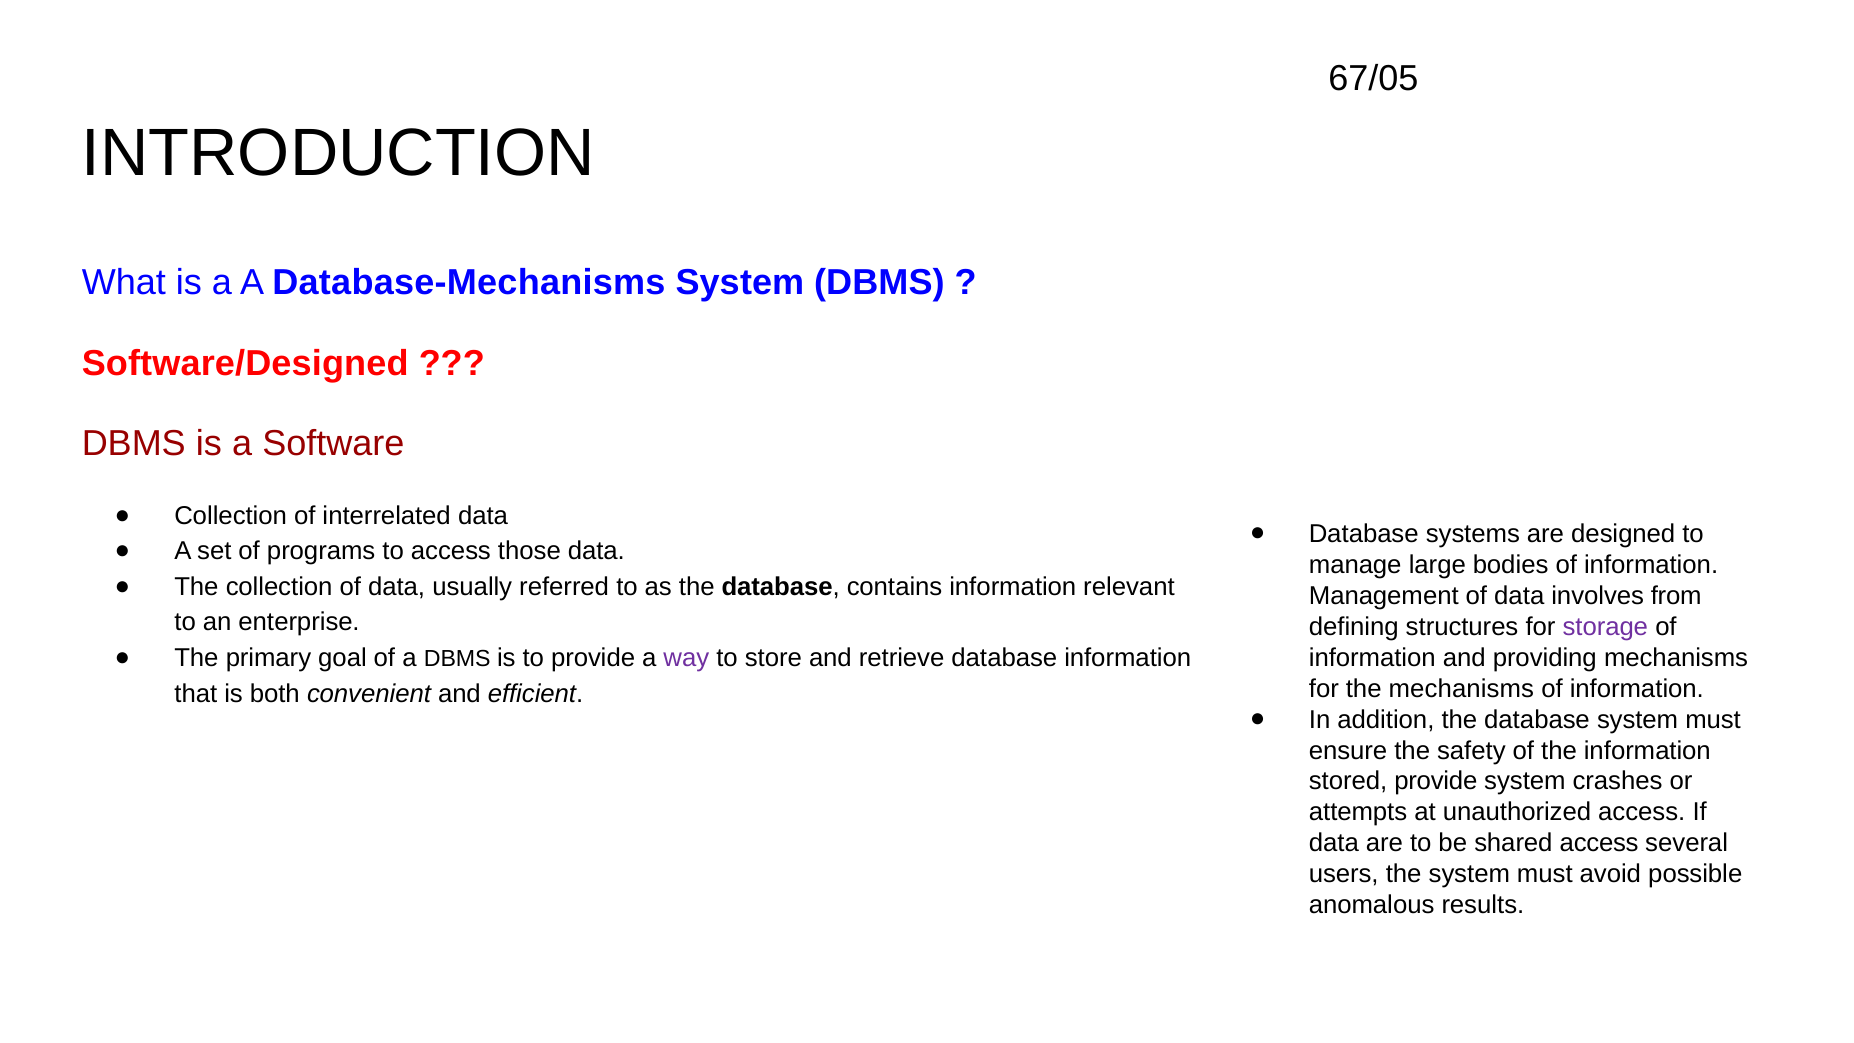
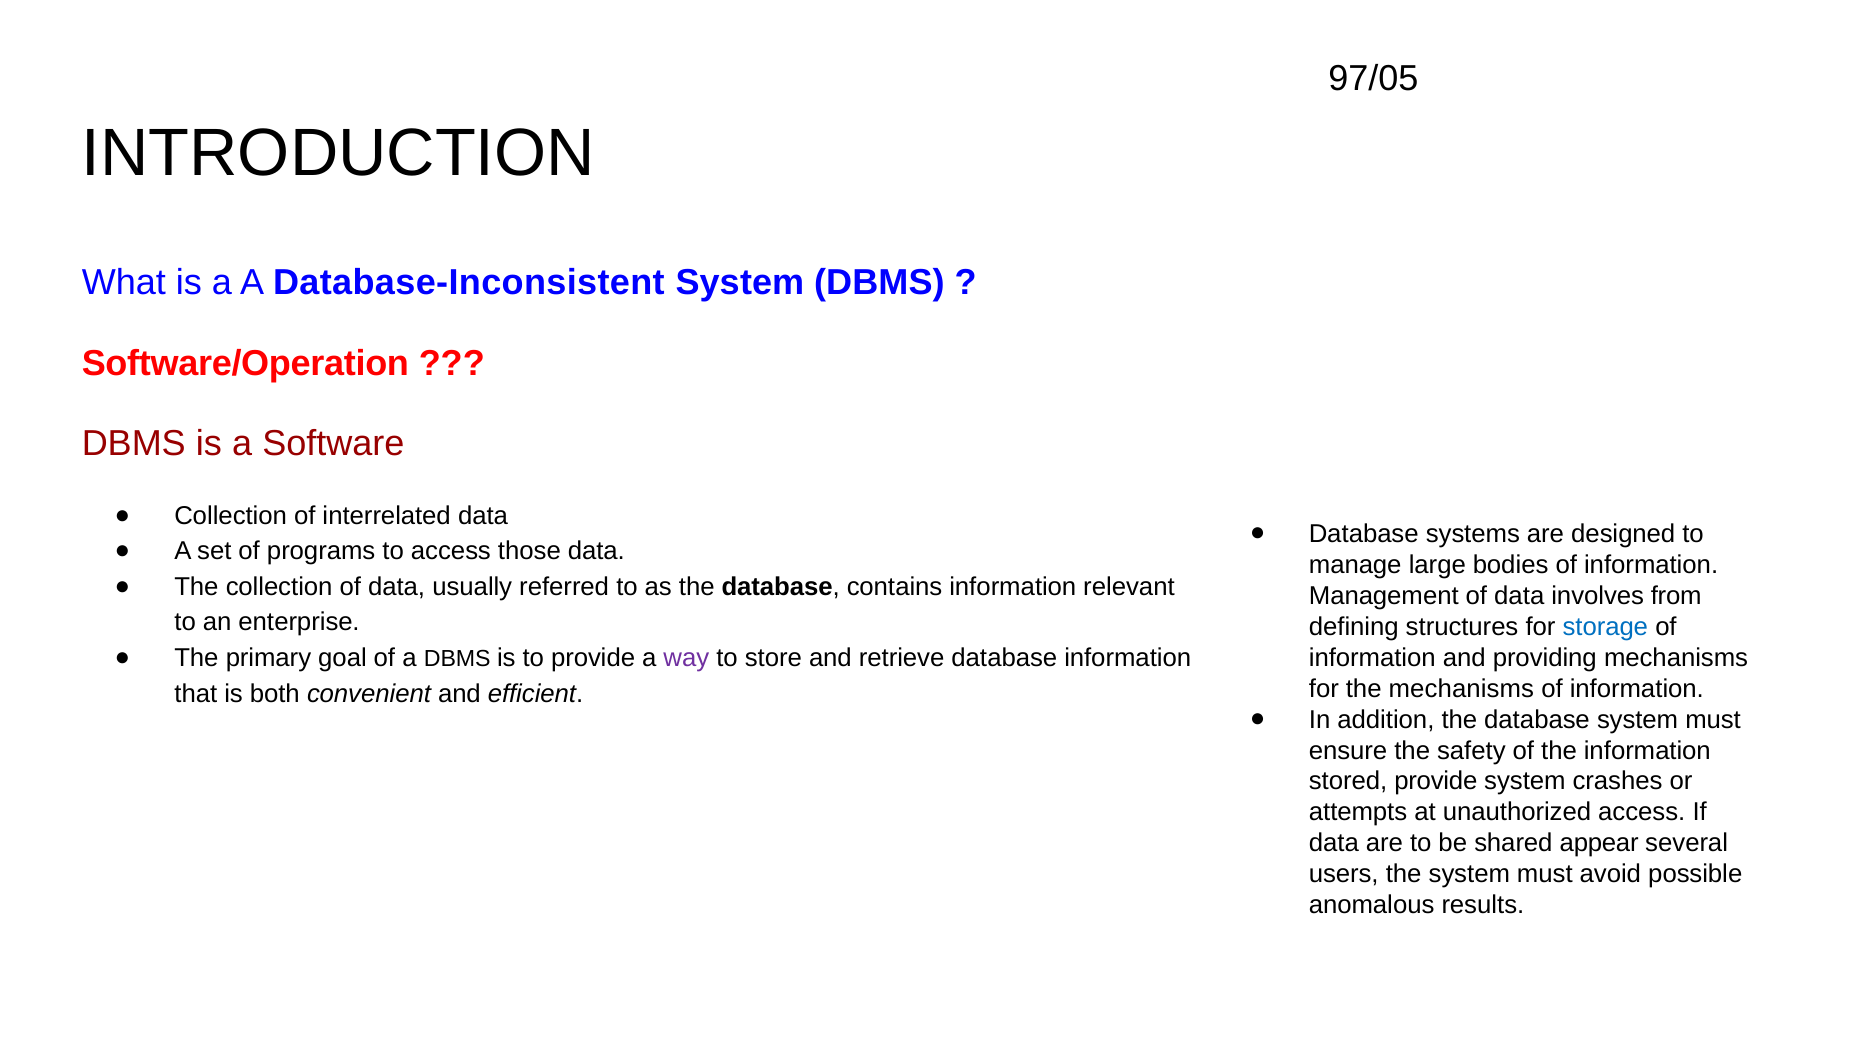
67/05: 67/05 -> 97/05
Database-Mechanisms: Database-Mechanisms -> Database-Inconsistent
Software/Designed: Software/Designed -> Software/Operation
storage colour: purple -> blue
shared access: access -> appear
